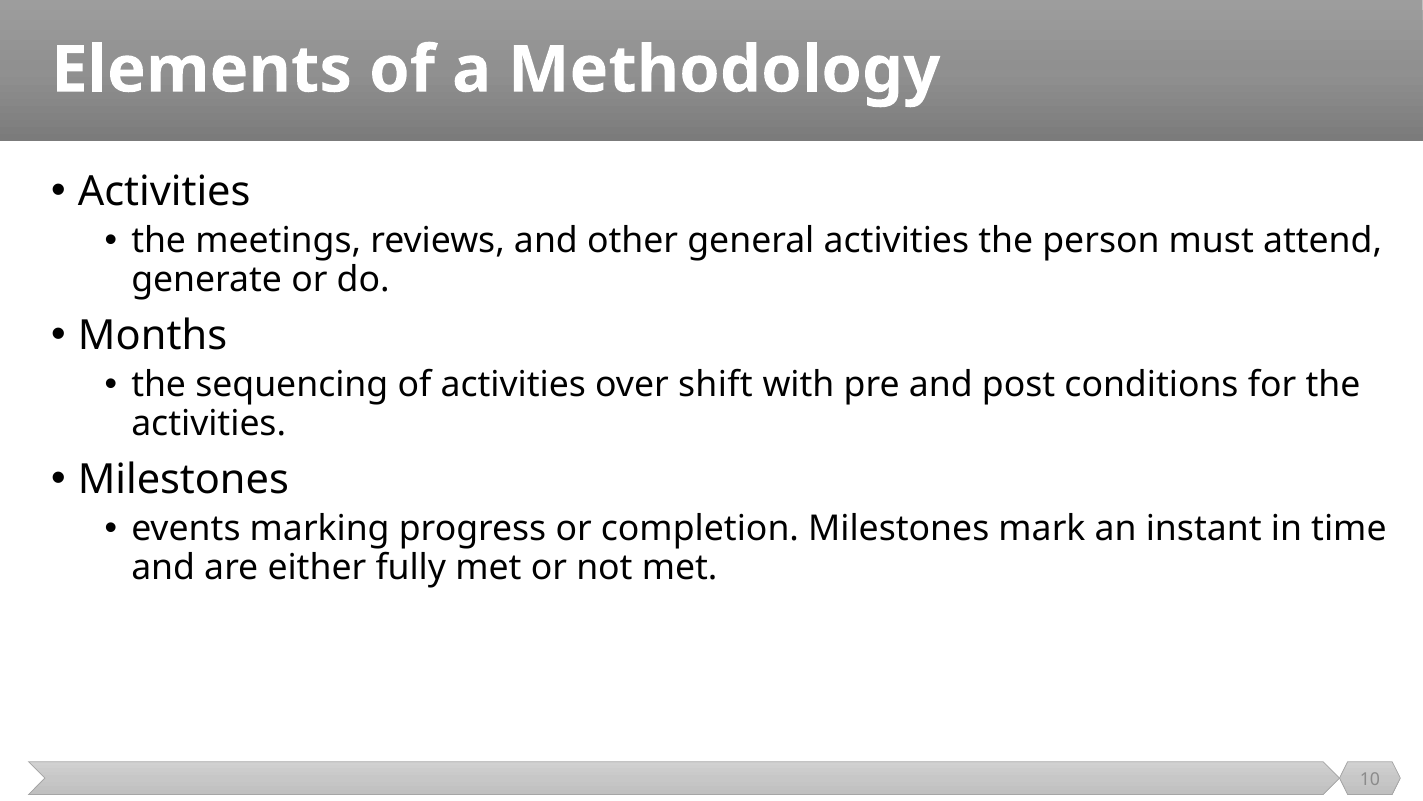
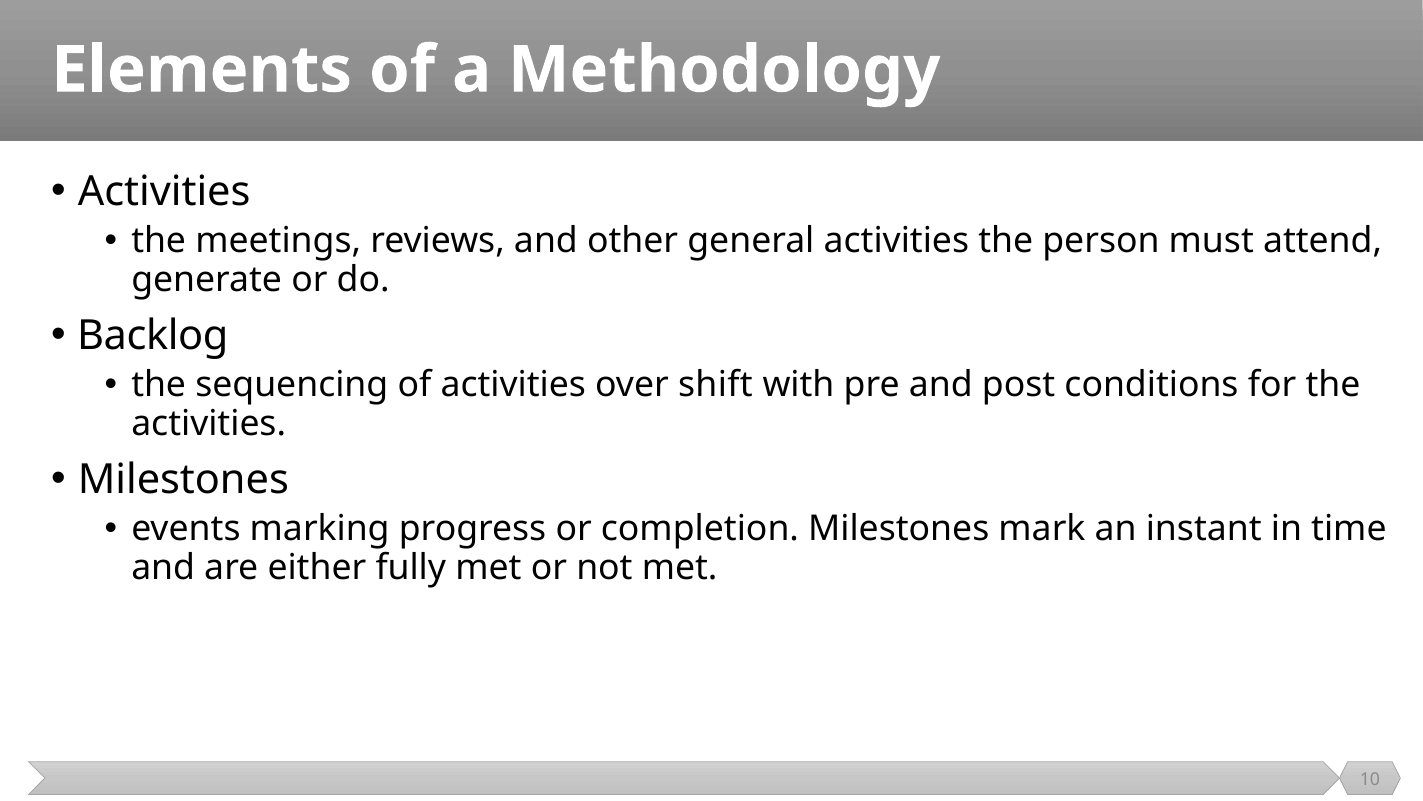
Months: Months -> Backlog
